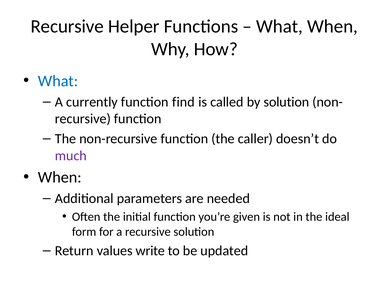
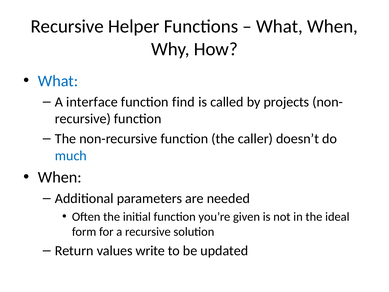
currently: currently -> interface
by solution: solution -> projects
much colour: purple -> blue
